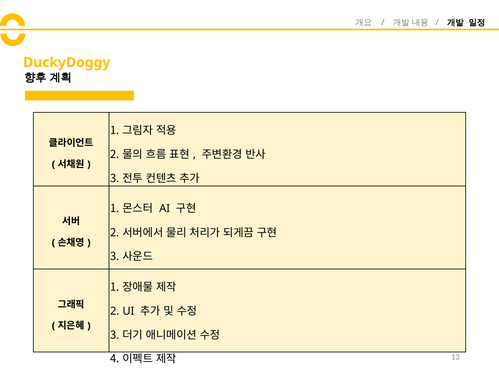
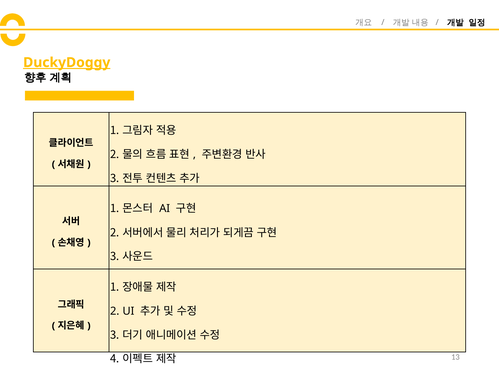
DuckyDoggy underline: none -> present
